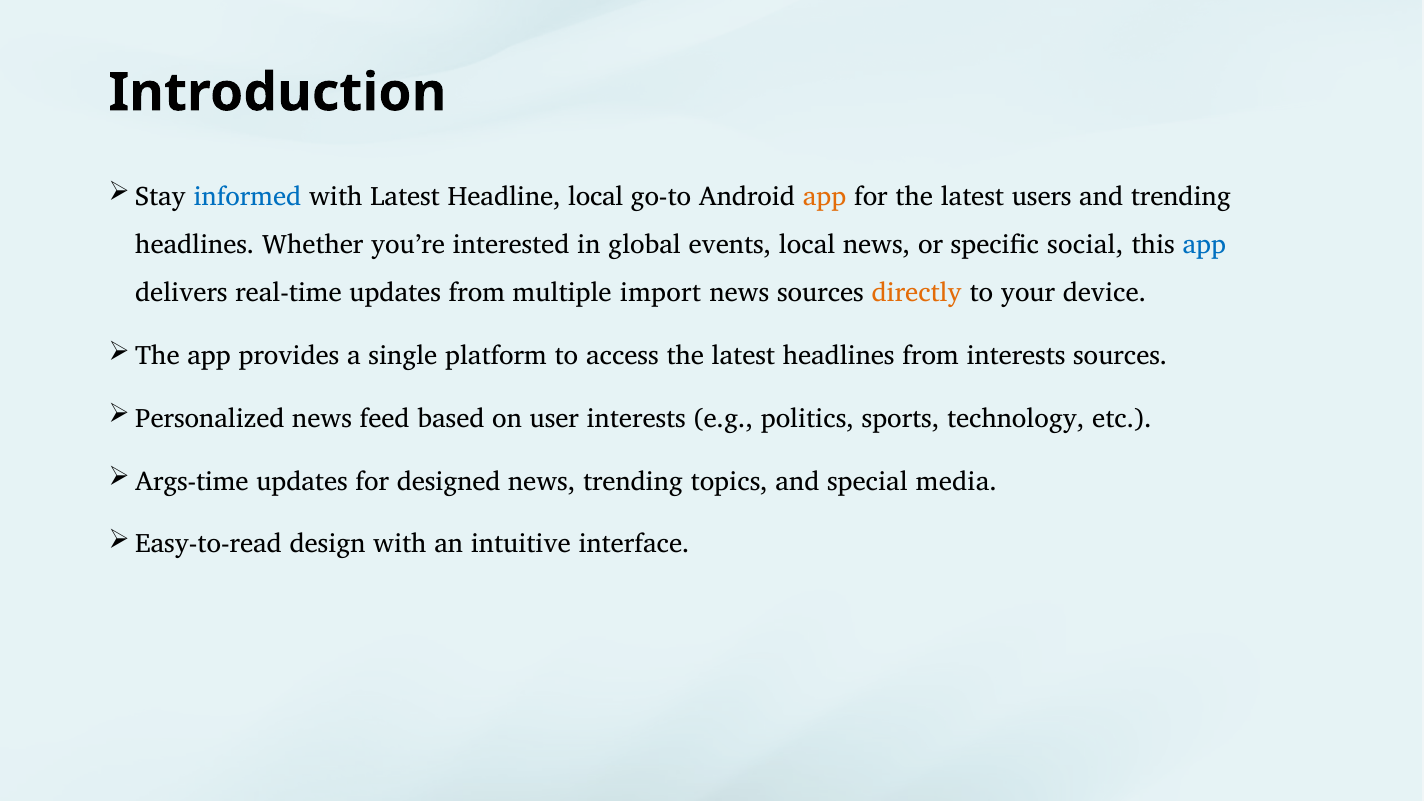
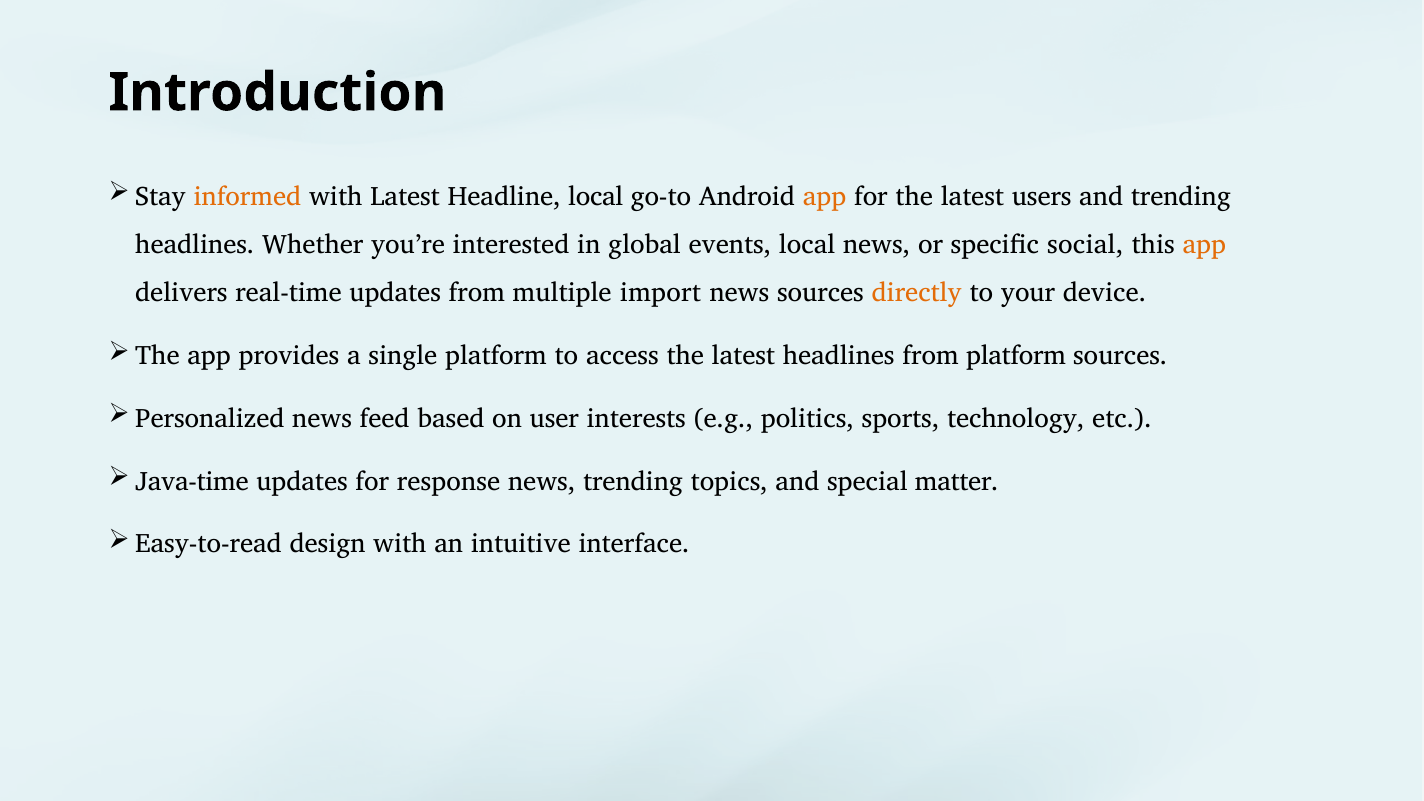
informed colour: blue -> orange
app at (1204, 244) colour: blue -> orange
from interests: interests -> platform
Args-time: Args-time -> Java-time
designed: designed -> response
media: media -> matter
